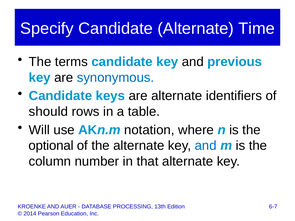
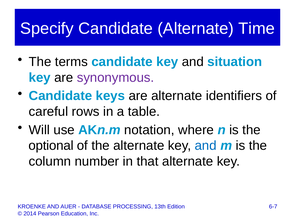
previous: previous -> situation
synonymous colour: blue -> purple
should: should -> careful
